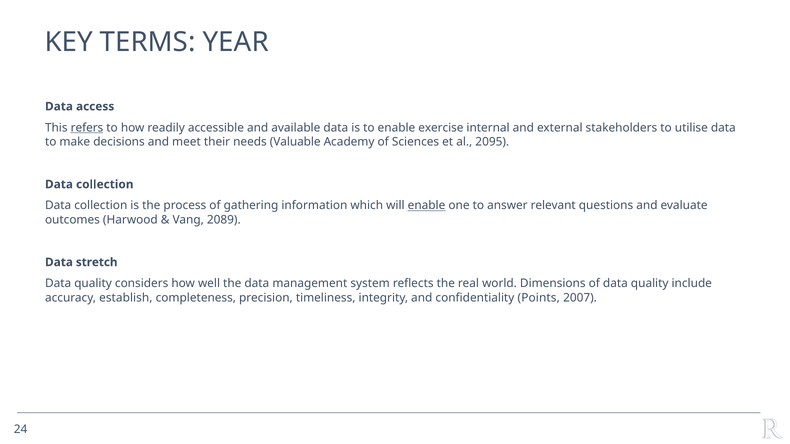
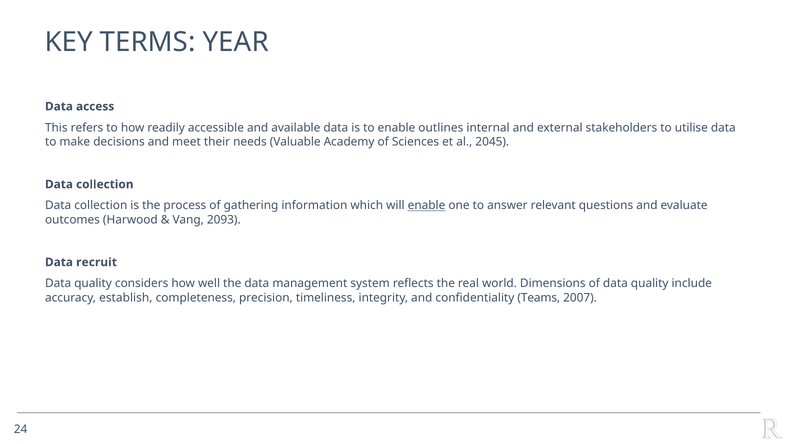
refers underline: present -> none
exercise: exercise -> outlines
2095: 2095 -> 2045
2089: 2089 -> 2093
stretch: stretch -> recruit
Points: Points -> Teams
